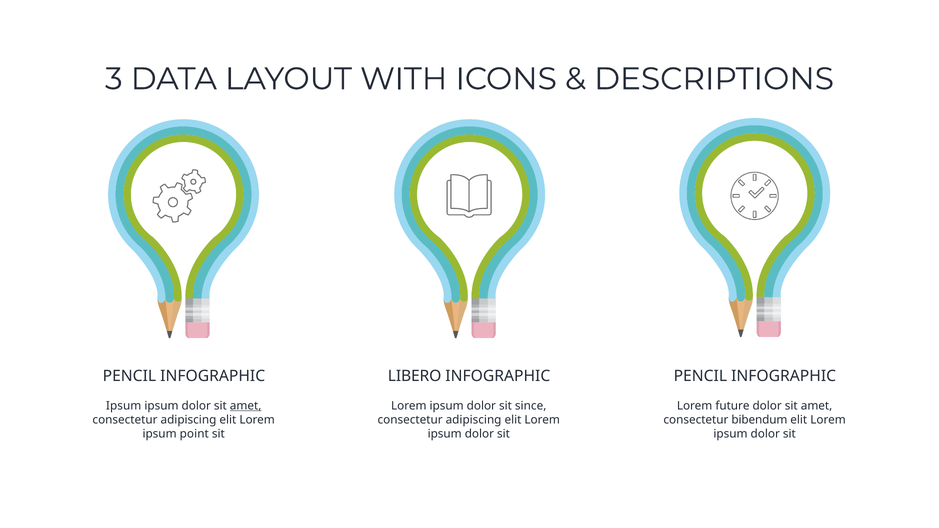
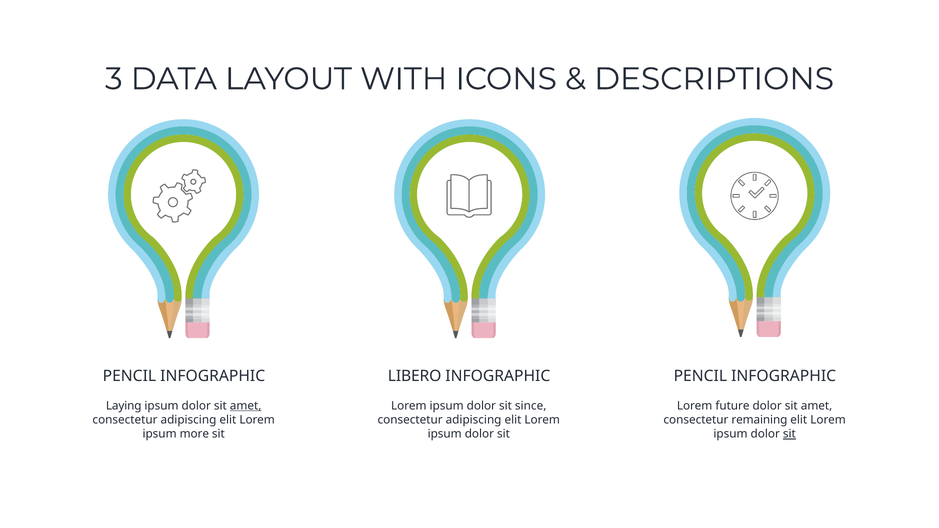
Ipsum at (124, 406): Ipsum -> Laying
bibendum: bibendum -> remaining
point: point -> more
sit at (789, 434) underline: none -> present
